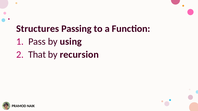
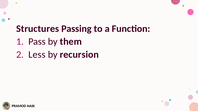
using: using -> them
That: That -> Less
